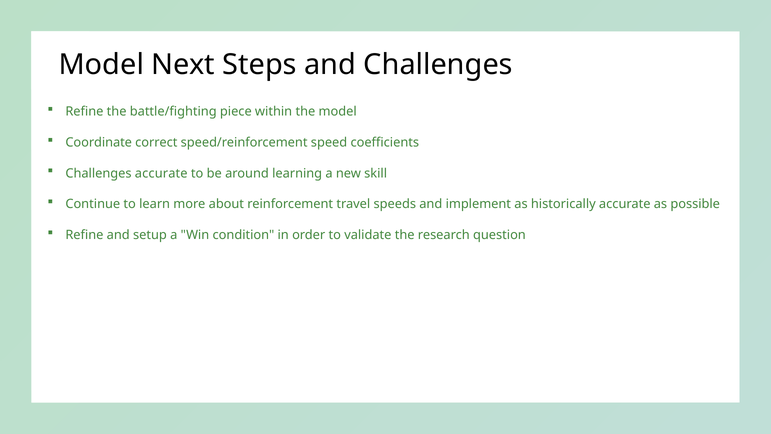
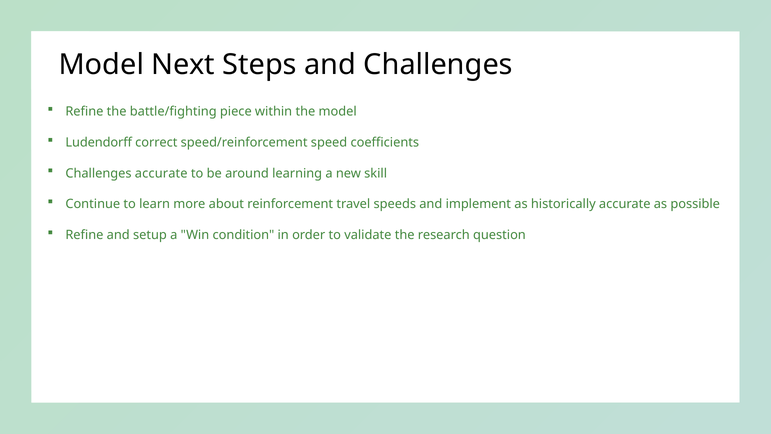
Coordinate: Coordinate -> Ludendorff
